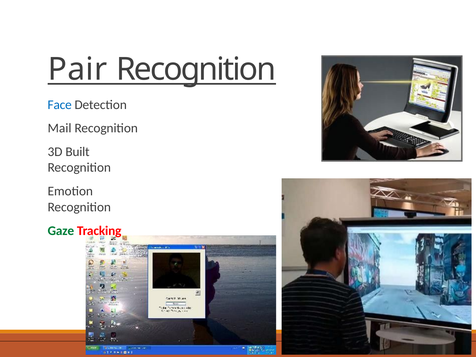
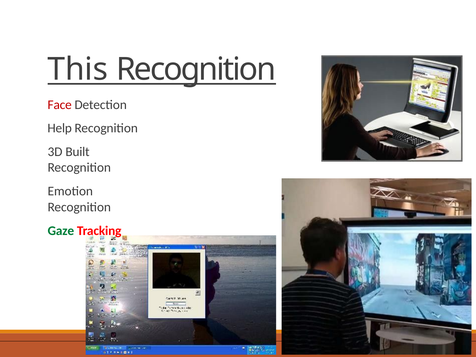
Pair: Pair -> This
Face colour: blue -> red
Mail: Mail -> Help
